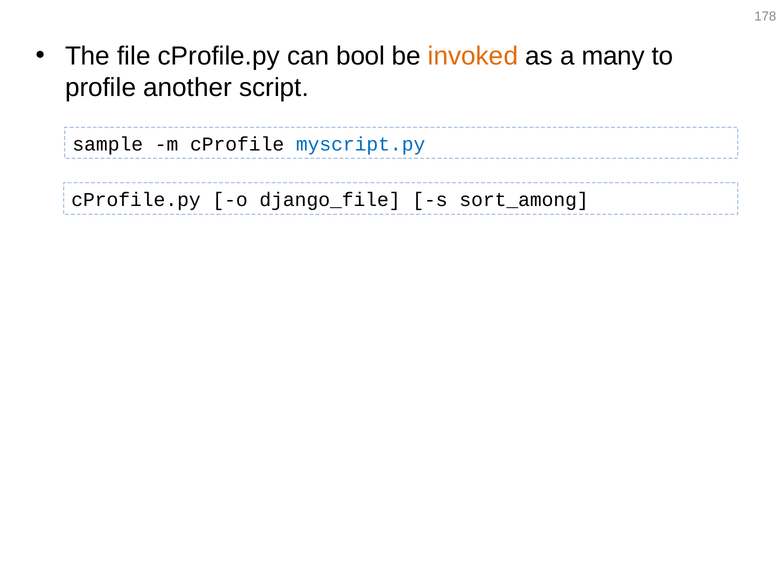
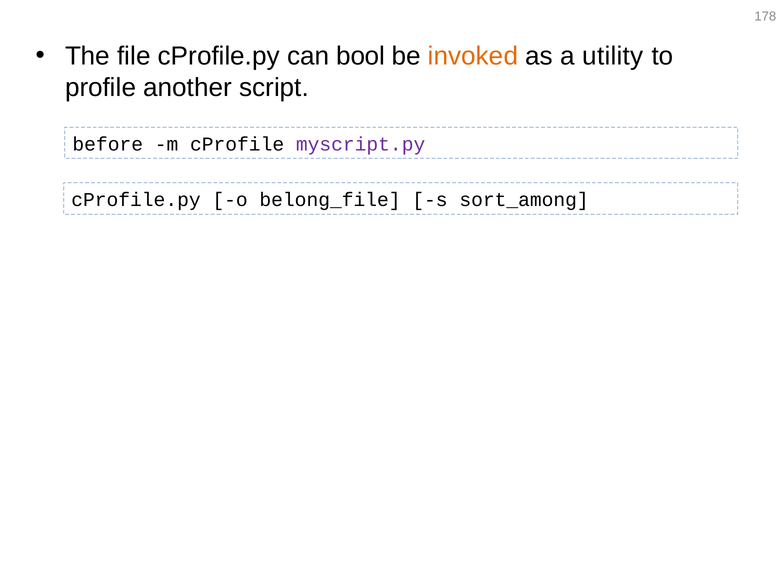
many: many -> utility
sample: sample -> before
myscript.py colour: blue -> purple
django_file: django_file -> belong_file
